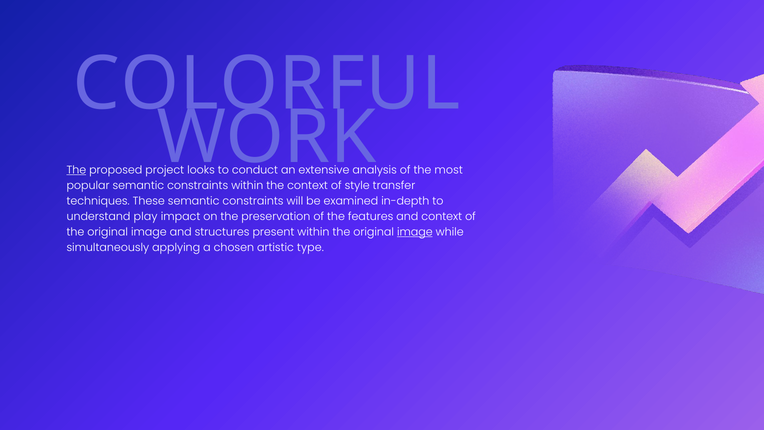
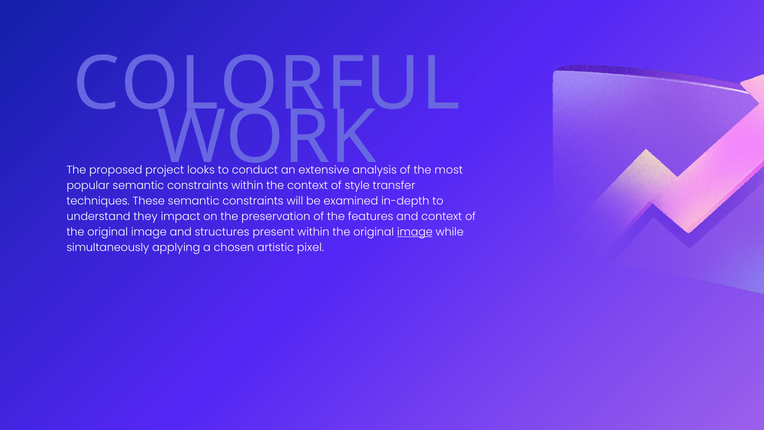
The at (76, 170) underline: present -> none
play: play -> they
type: type -> pixel
